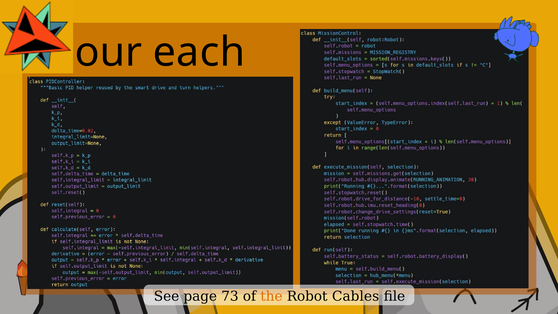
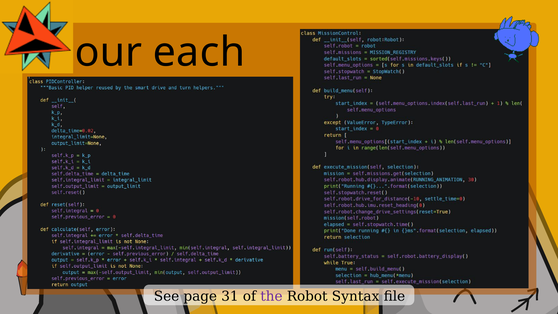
73: 73 -> 31
the colour: orange -> purple
Cables: Cables -> Syntax
